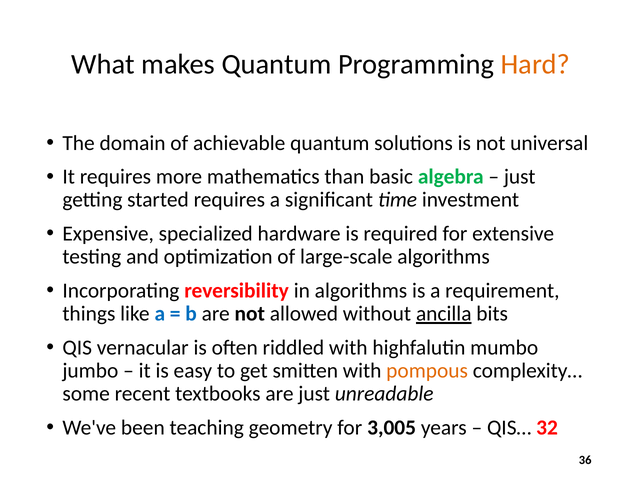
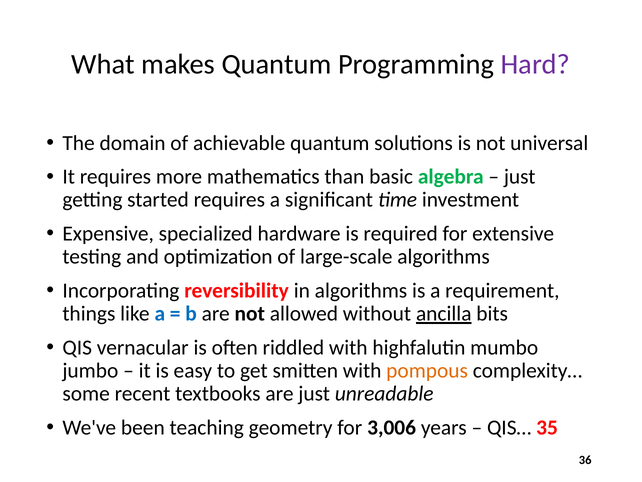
Hard colour: orange -> purple
3,005: 3,005 -> 3,006
32: 32 -> 35
